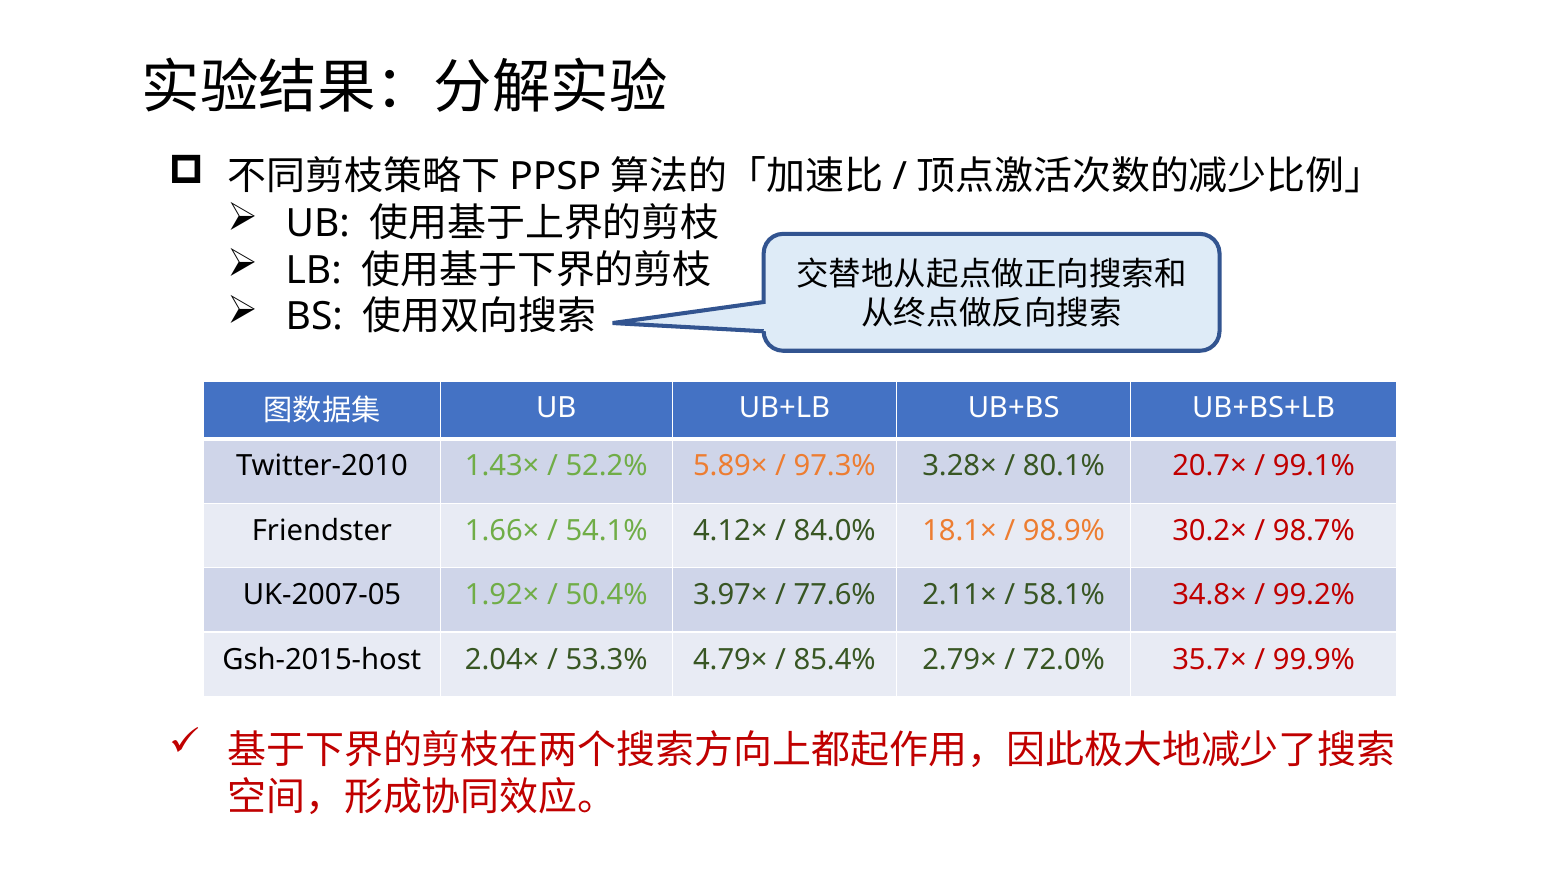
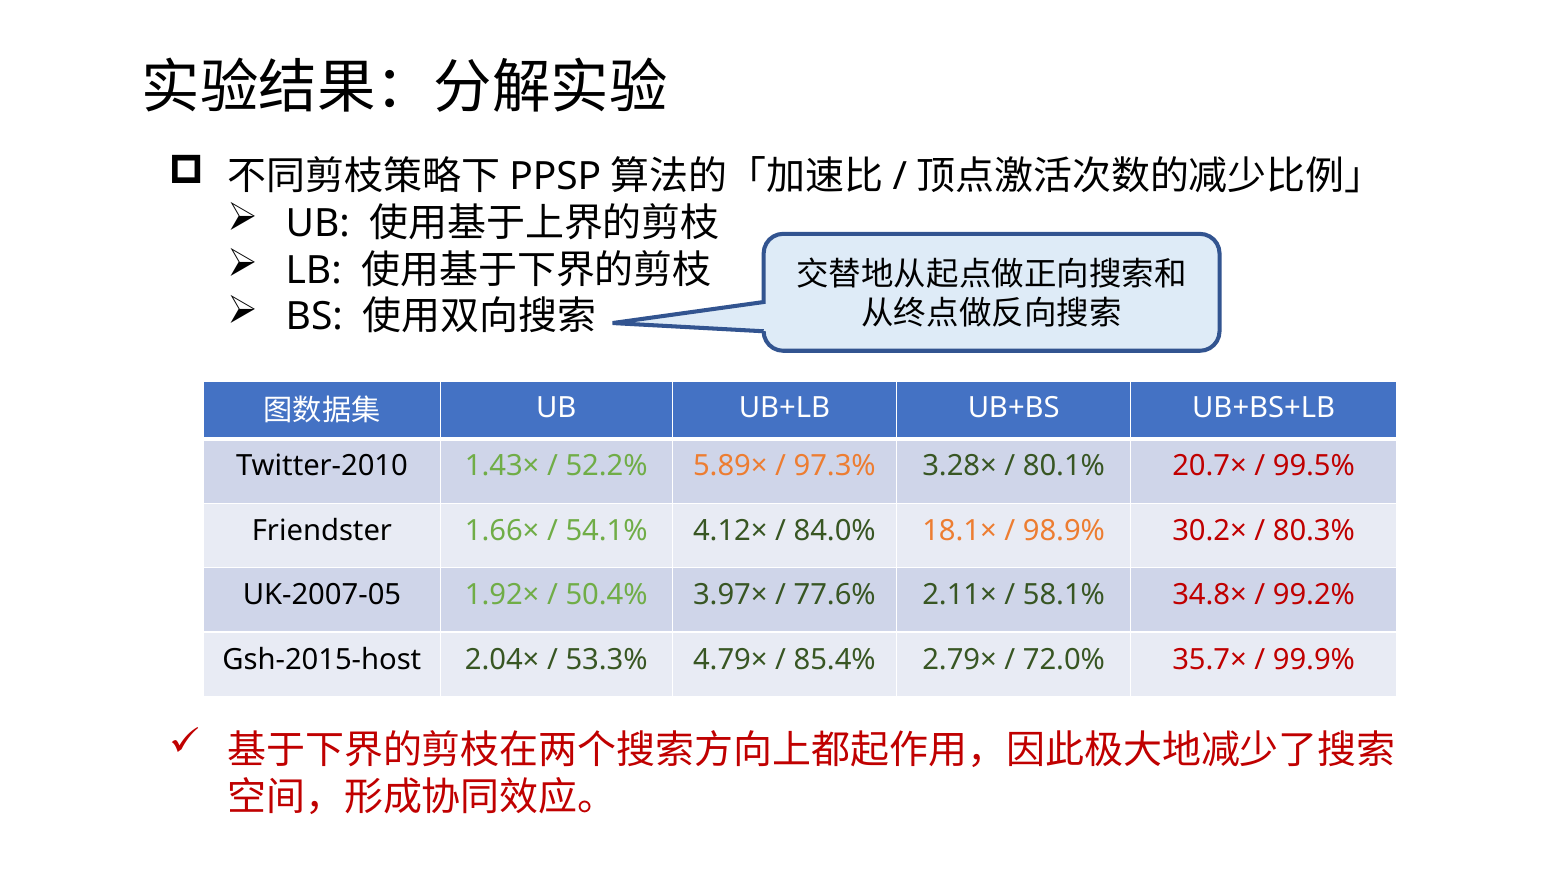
99.1%: 99.1% -> 99.5%
98.7%: 98.7% -> 80.3%
